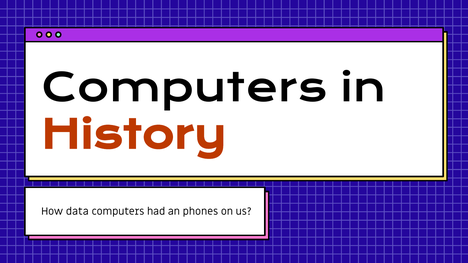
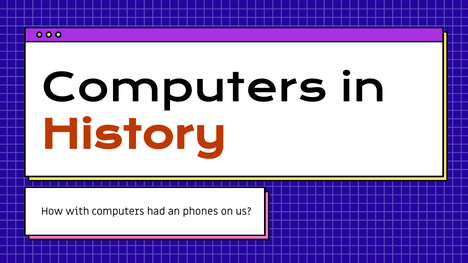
data: data -> with
